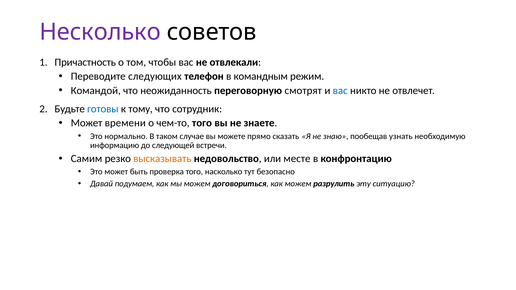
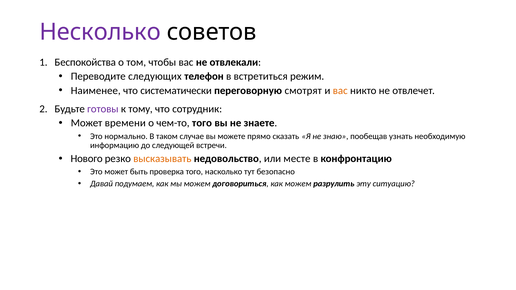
Причастность: Причастность -> Беспокойства
командным: командным -> встретиться
Командой: Командой -> Наименее
неожиданность: неожиданность -> систематически
вас at (340, 91) colour: blue -> orange
готовы colour: blue -> purple
Самим: Самим -> Нового
